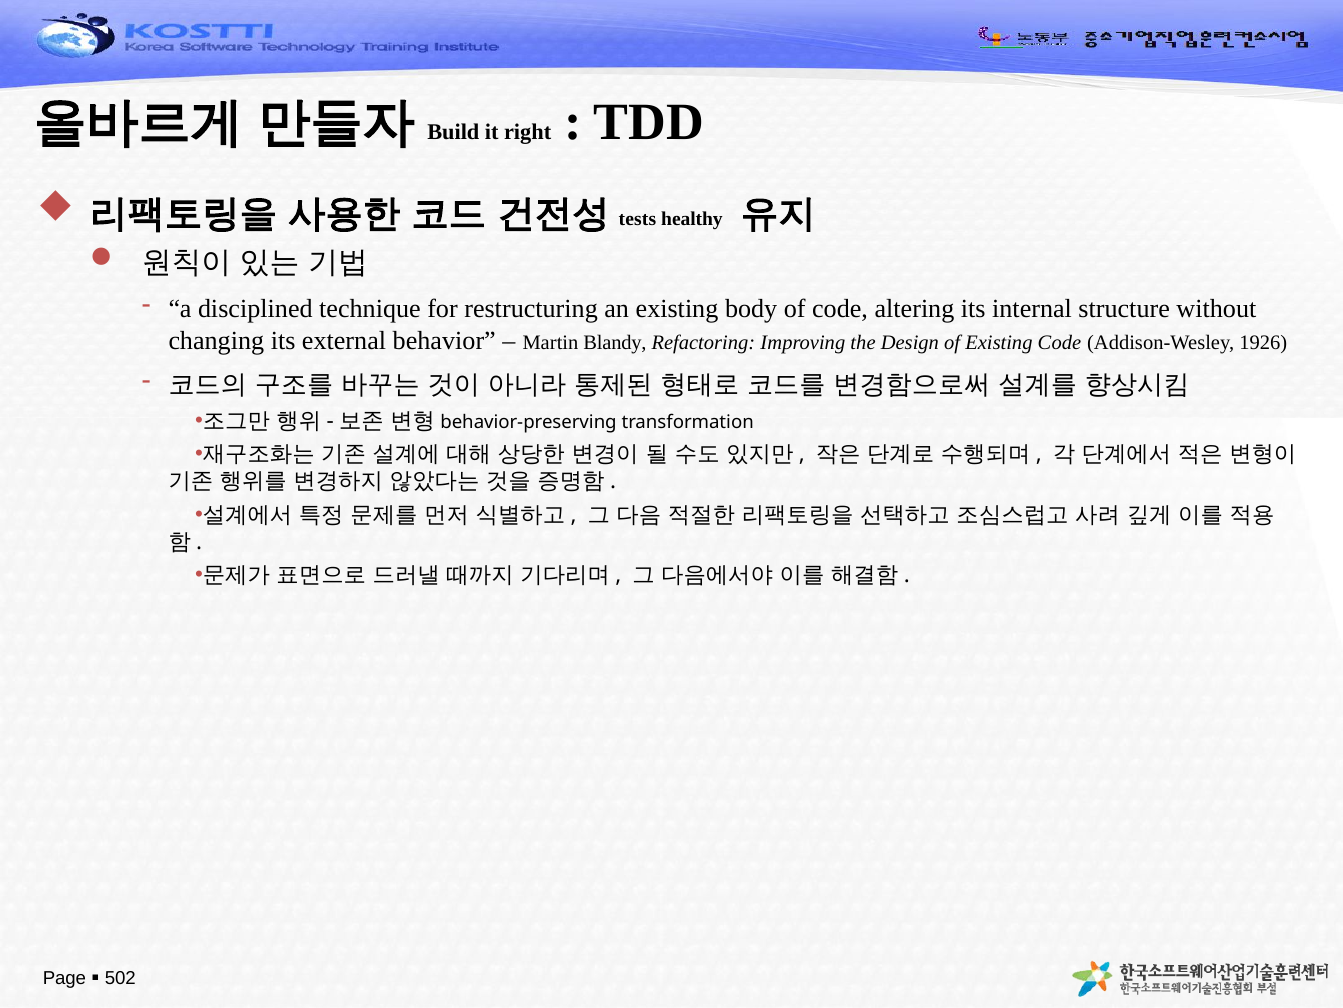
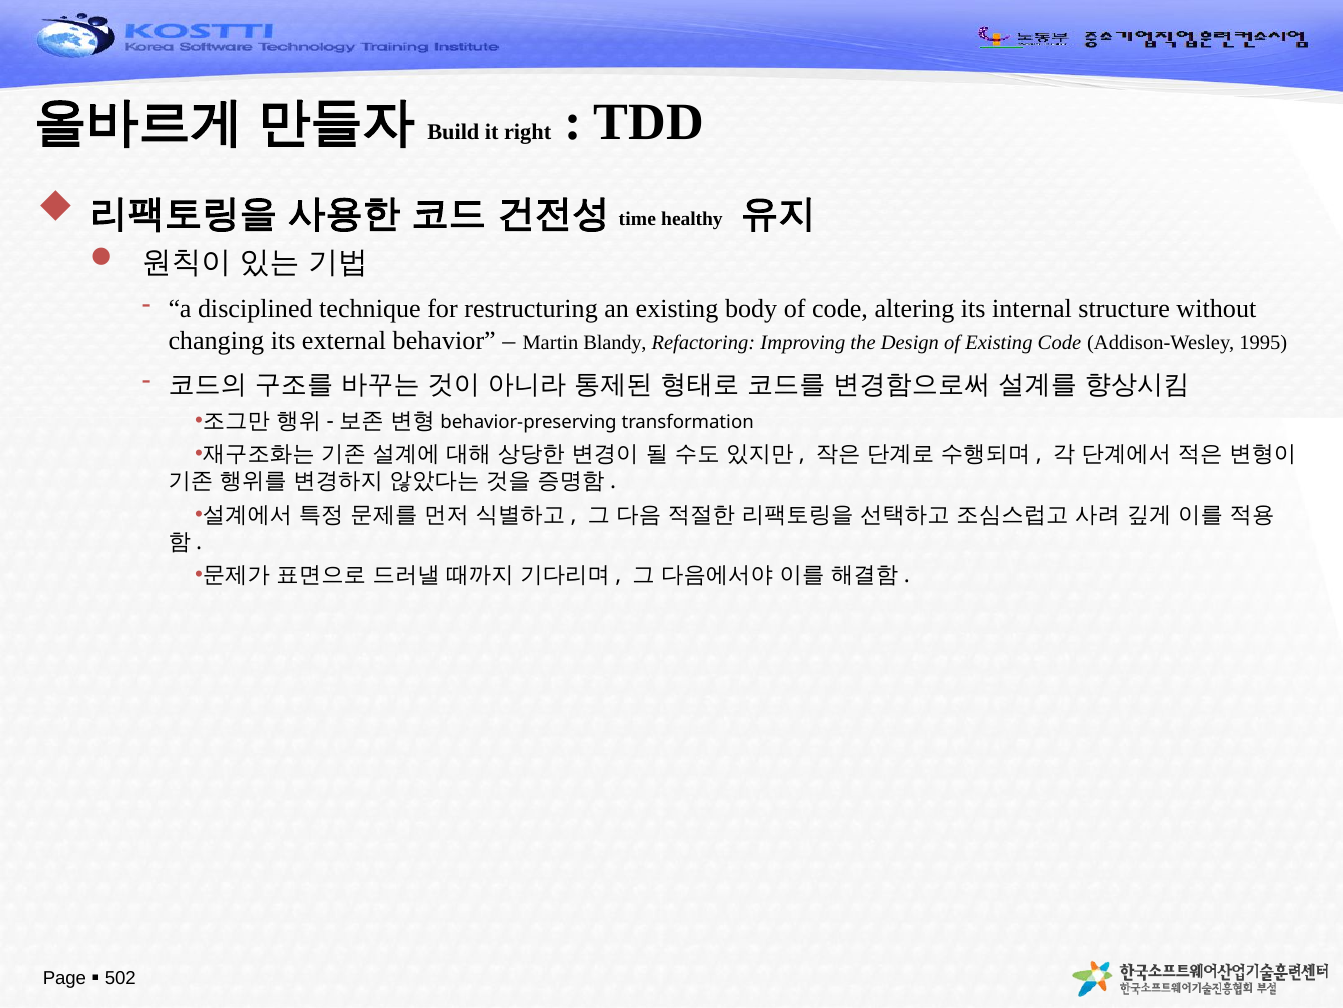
tests: tests -> time
1926: 1926 -> 1995
